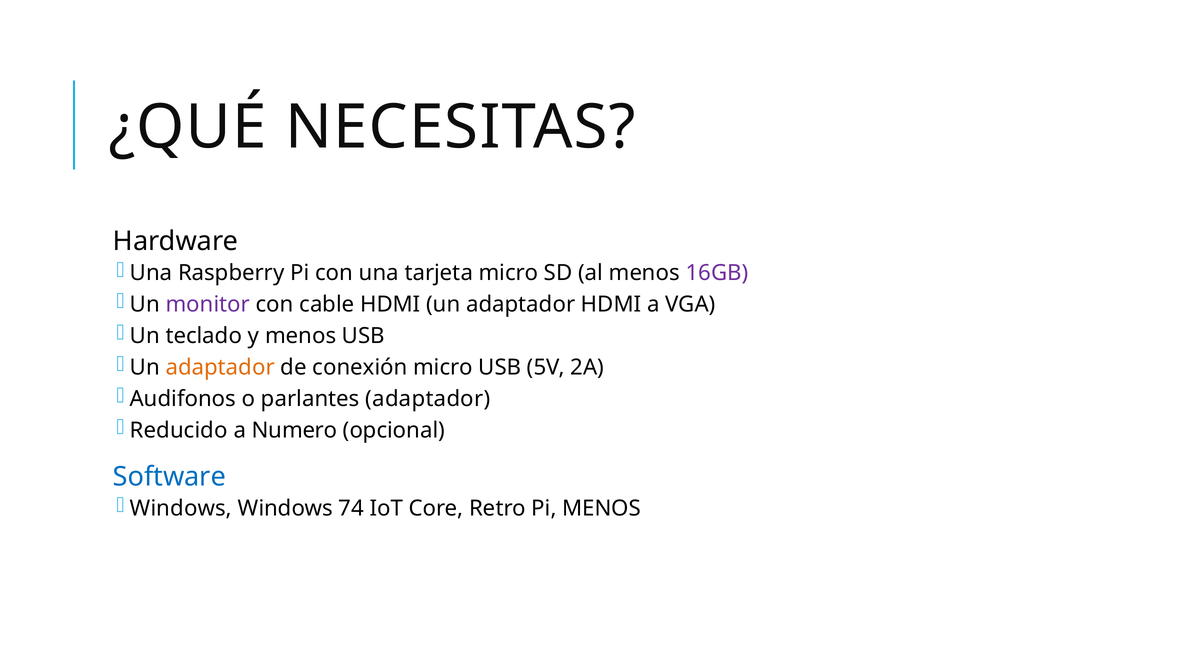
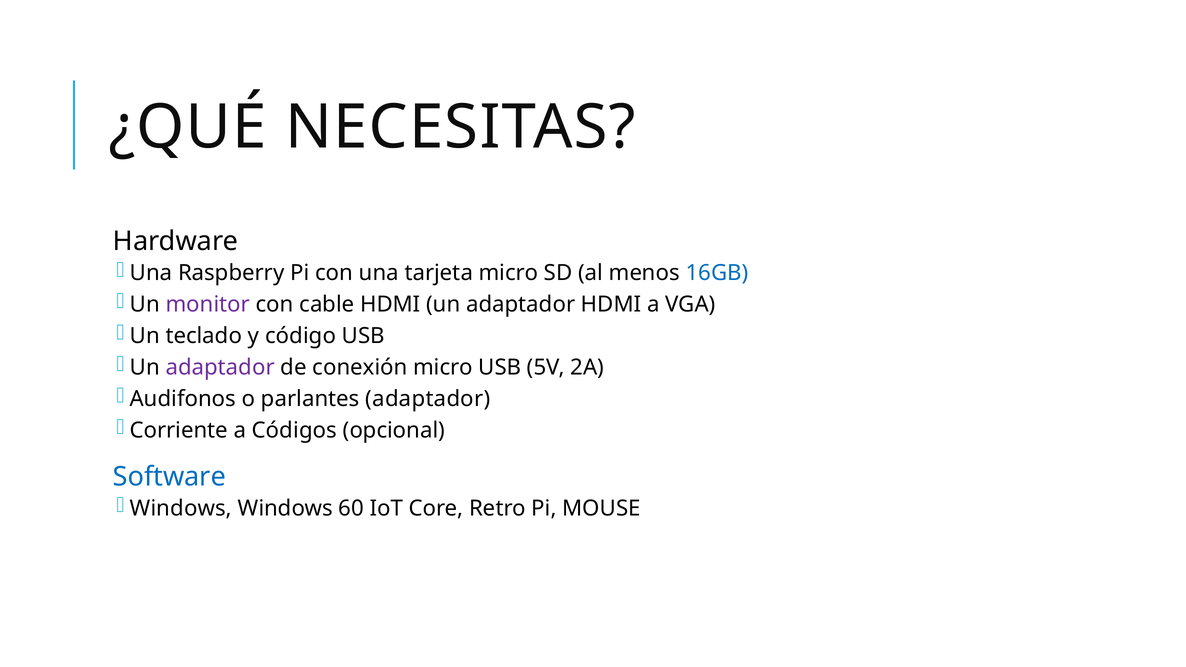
16GB colour: purple -> blue
y menos: menos -> código
adaptador at (220, 367) colour: orange -> purple
Reducido: Reducido -> Corriente
Numero: Numero -> Códigos
74: 74 -> 60
Pi MENOS: MENOS -> MOUSE
